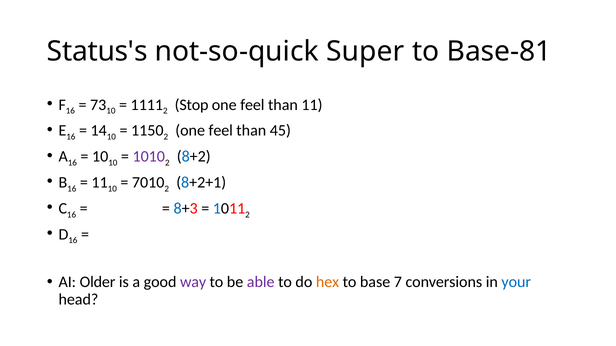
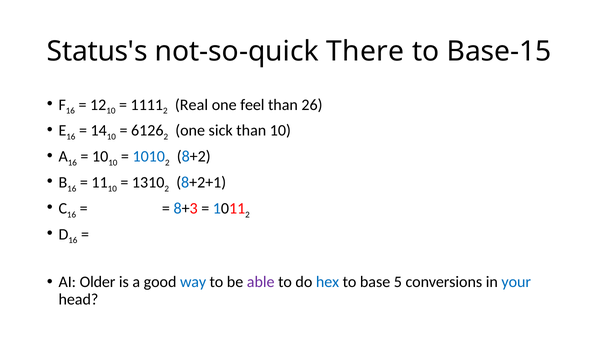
Super: Super -> There
Base-81: Base-81 -> Base-15
73: 73 -> 12
Stop: Stop -> Real
than 11: 11 -> 26
1150: 1150 -> 6126
2 one feel: feel -> sick
than 45: 45 -> 10
1010 colour: purple -> blue
7010: 7010 -> 1310
way colour: purple -> blue
hex colour: orange -> blue
7: 7 -> 5
